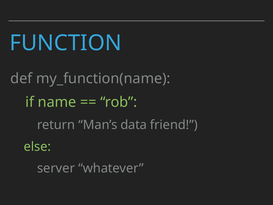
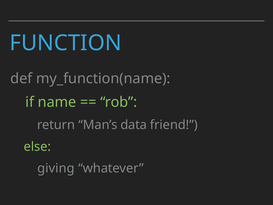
server: server -> giving
